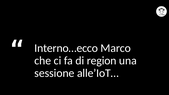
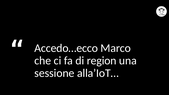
Interno…ecco: Interno…ecco -> Accedo…ecco
alle’IoT…: alle’IoT… -> alla’IoT…
